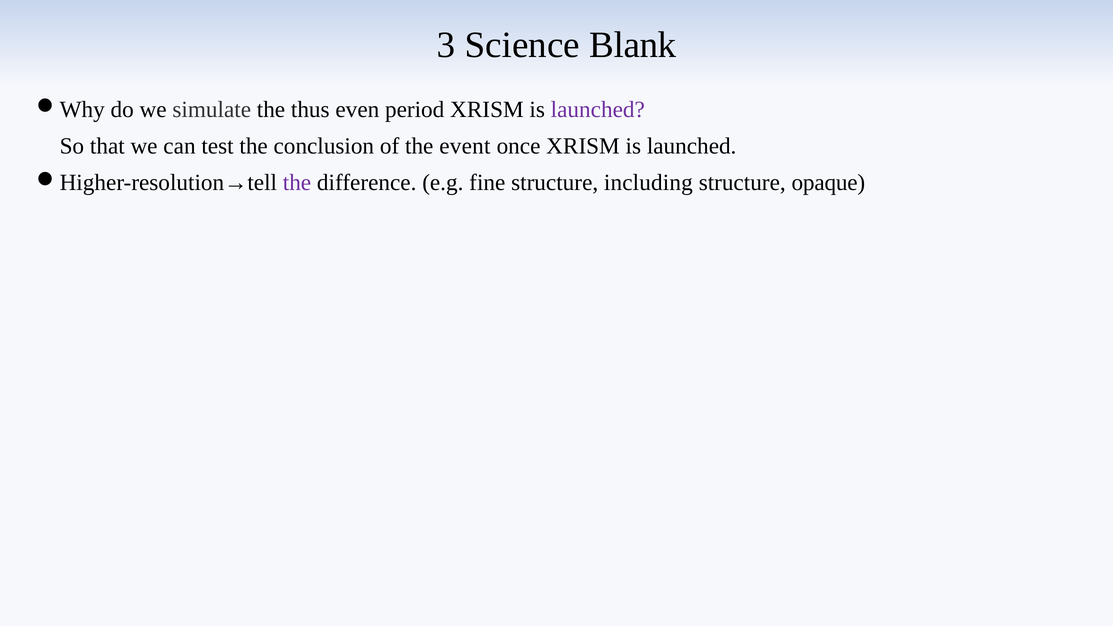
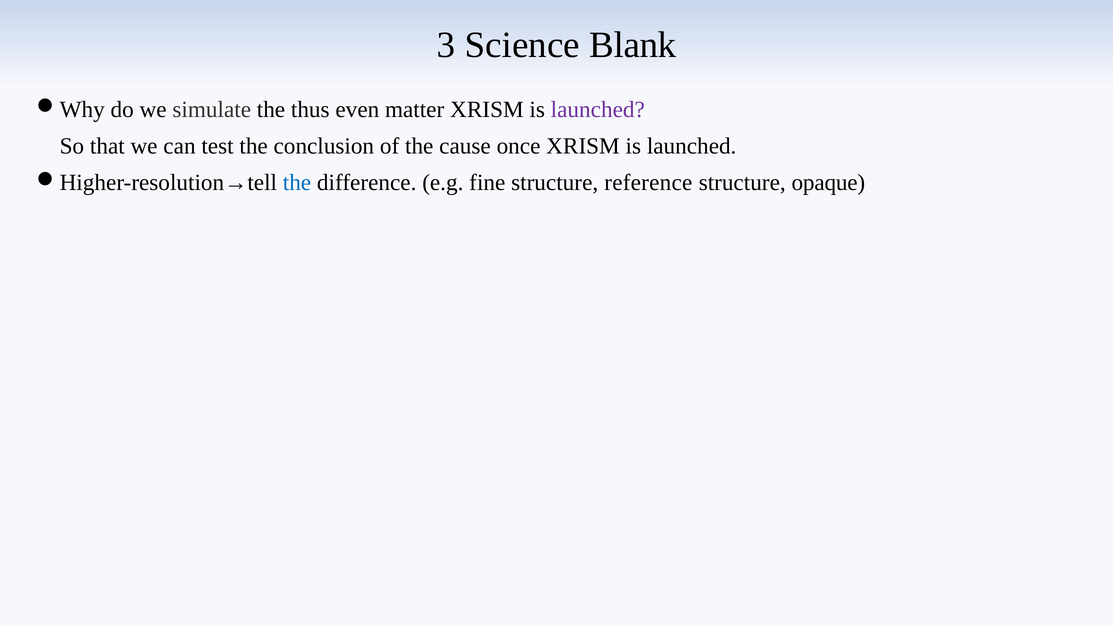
period: period -> matter
event: event -> cause
the at (297, 183) colour: purple -> blue
including: including -> reference
